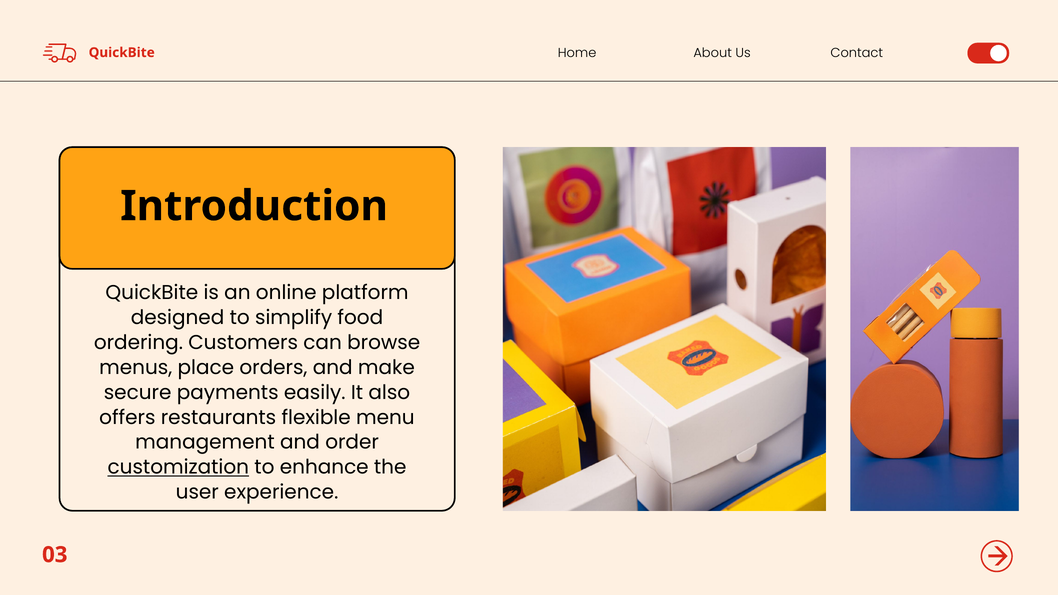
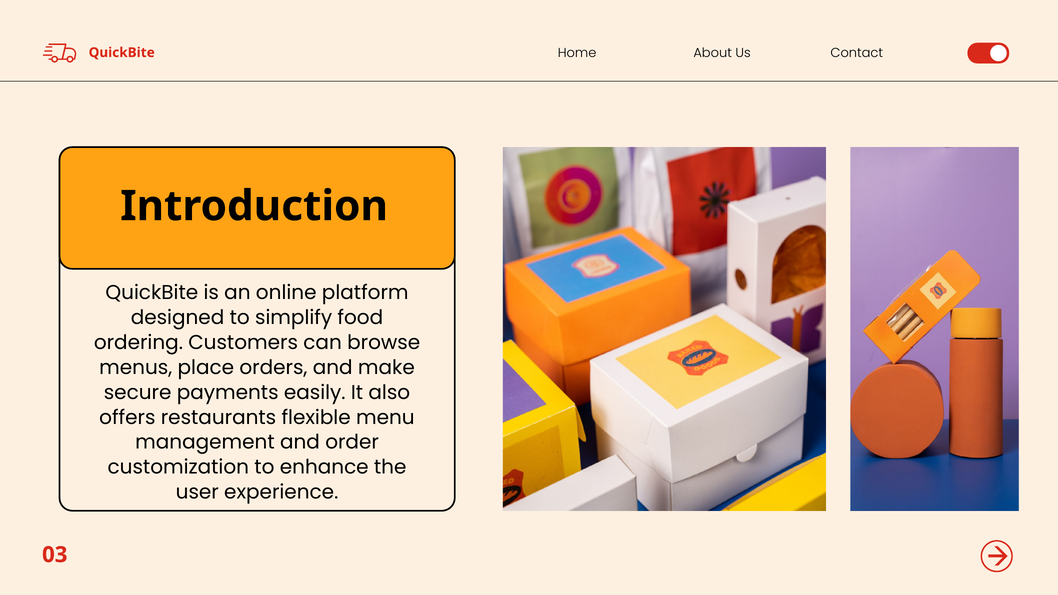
customization underline: present -> none
